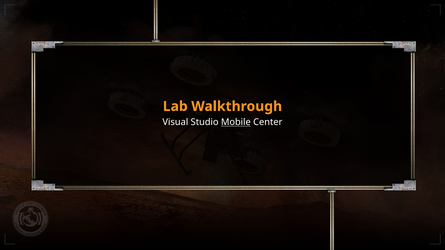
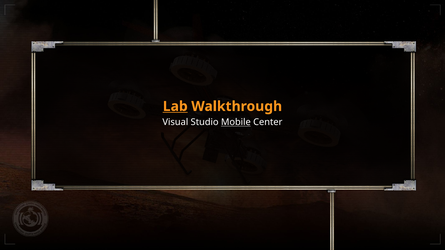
Lab underline: none -> present
